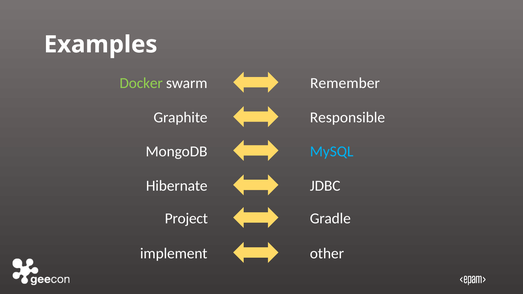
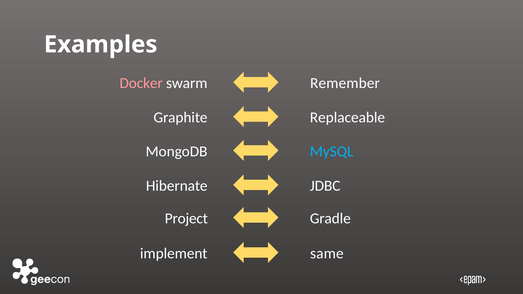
Docker colour: light green -> pink
Responsible: Responsible -> Replaceable
other: other -> same
